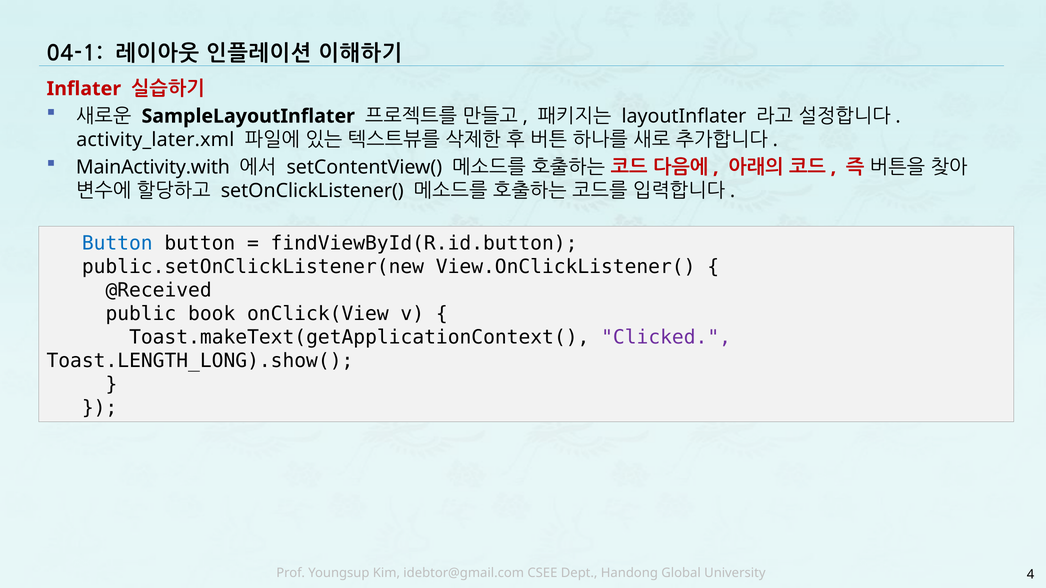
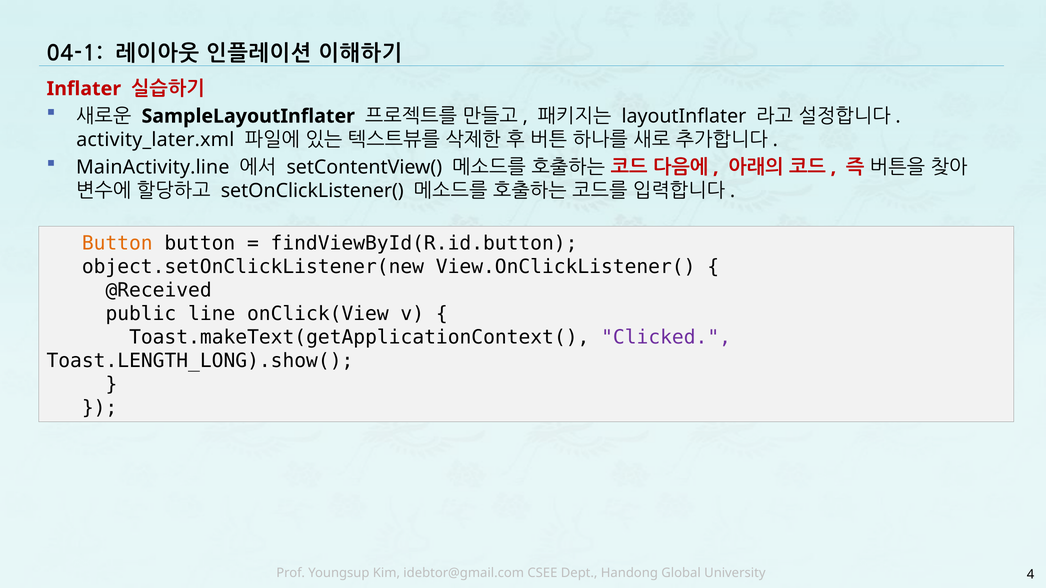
MainActivity.with: MainActivity.with -> MainActivity.line
Button at (117, 243) colour: blue -> orange
public.setOnClickListener(new: public.setOnClickListener(new -> object.setOnClickListener(new
book: book -> line
